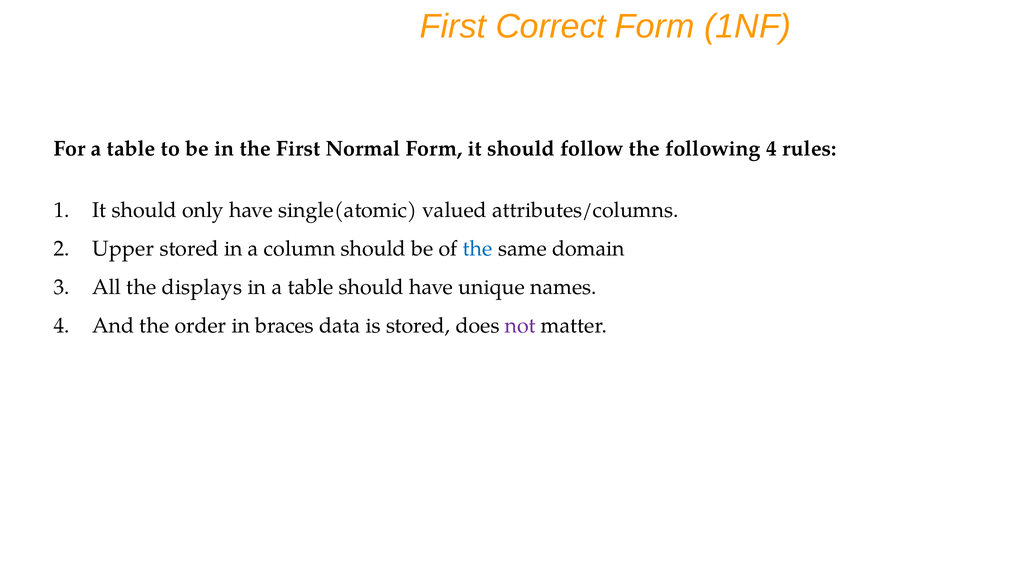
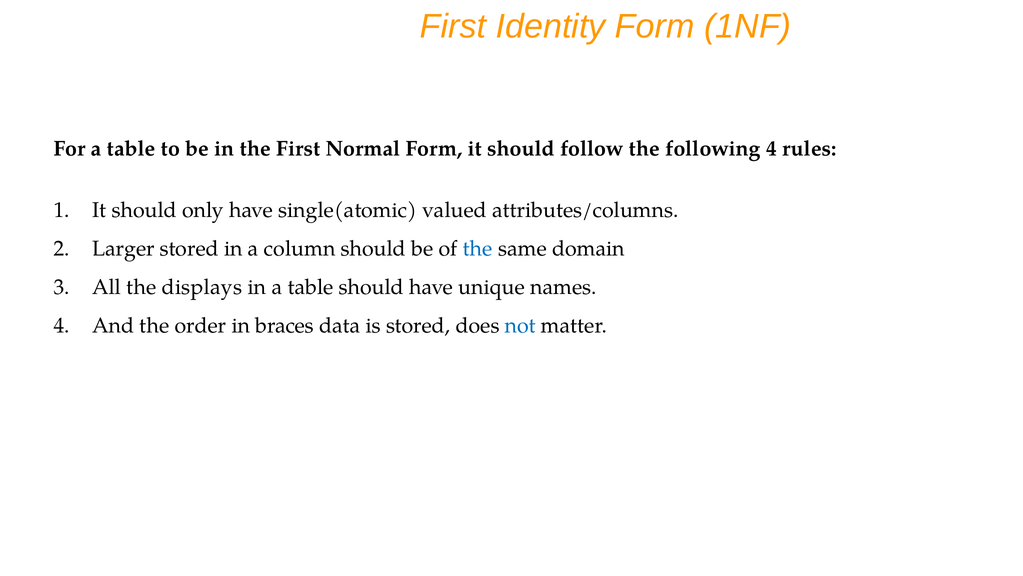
Correct: Correct -> Identity
Upper: Upper -> Larger
not colour: purple -> blue
